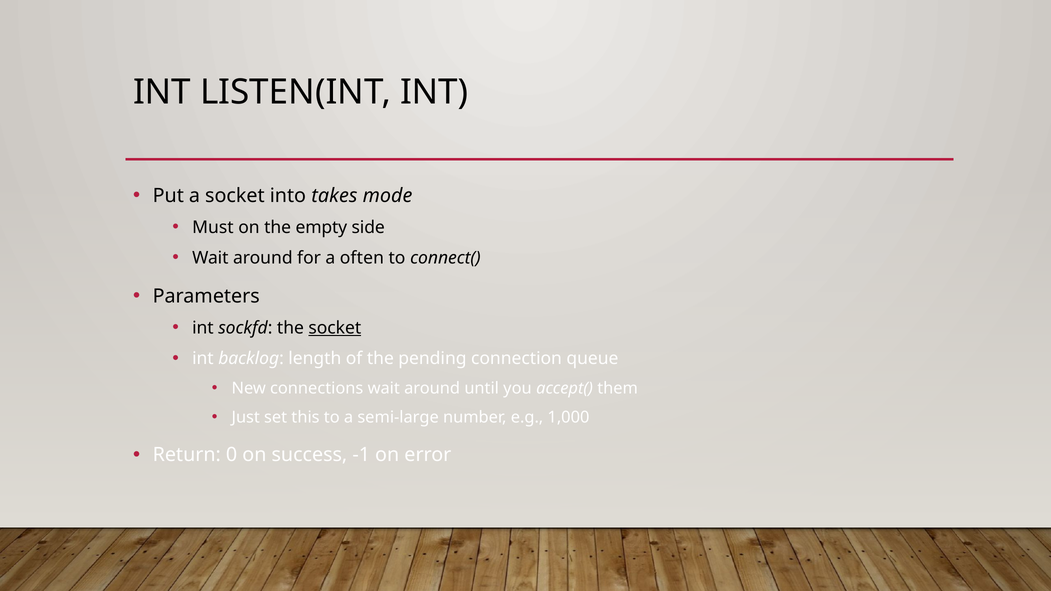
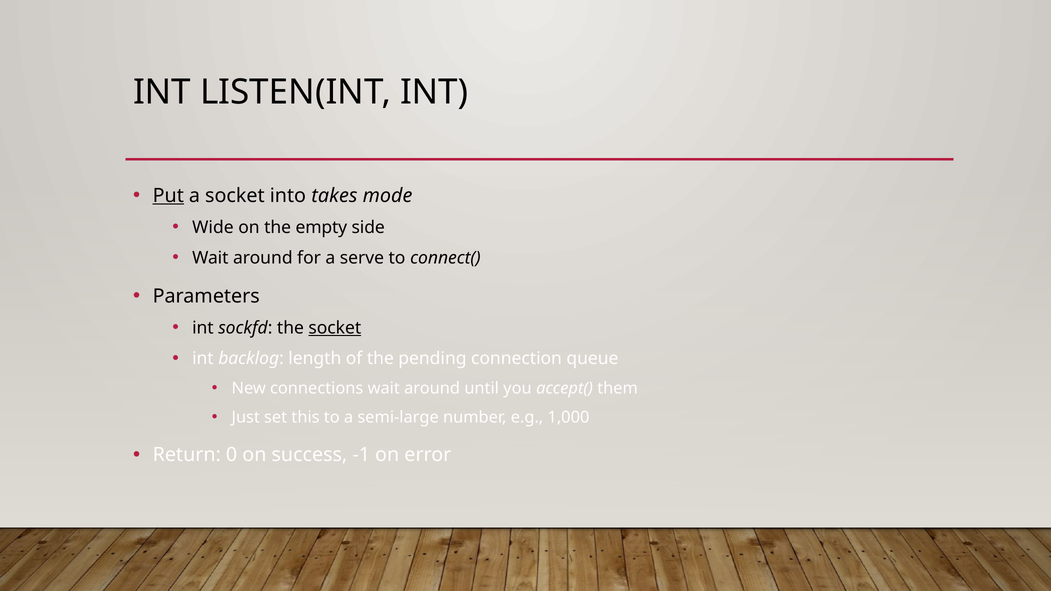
Put underline: none -> present
Must: Must -> Wide
often: often -> serve
